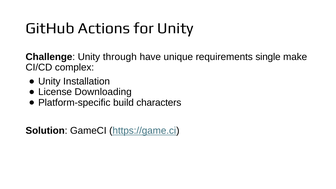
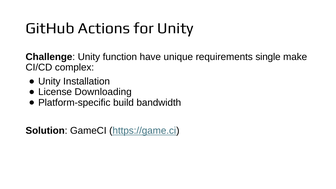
through: through -> function
characters: characters -> bandwidth
